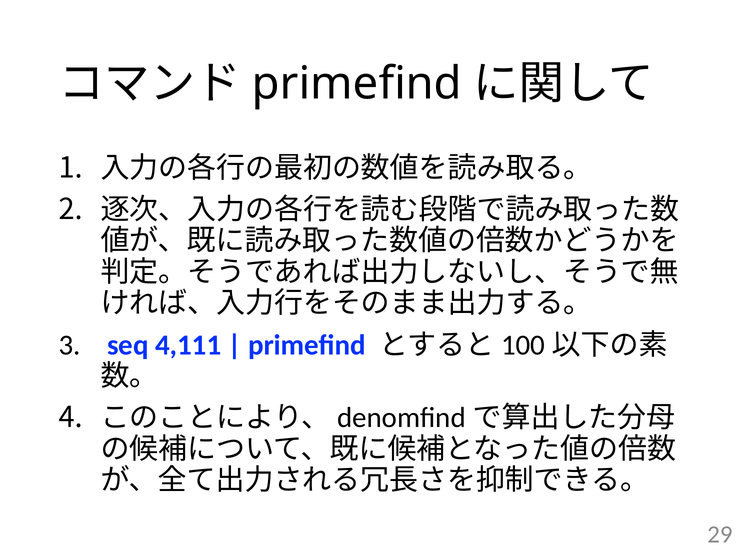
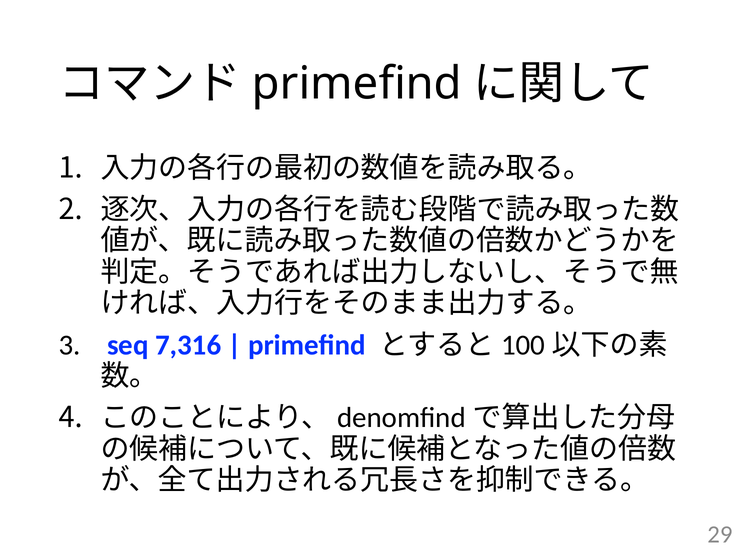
4,111: 4,111 -> 7,316
